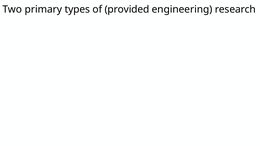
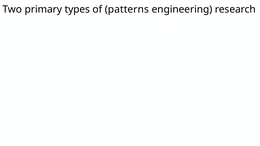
provided: provided -> patterns
